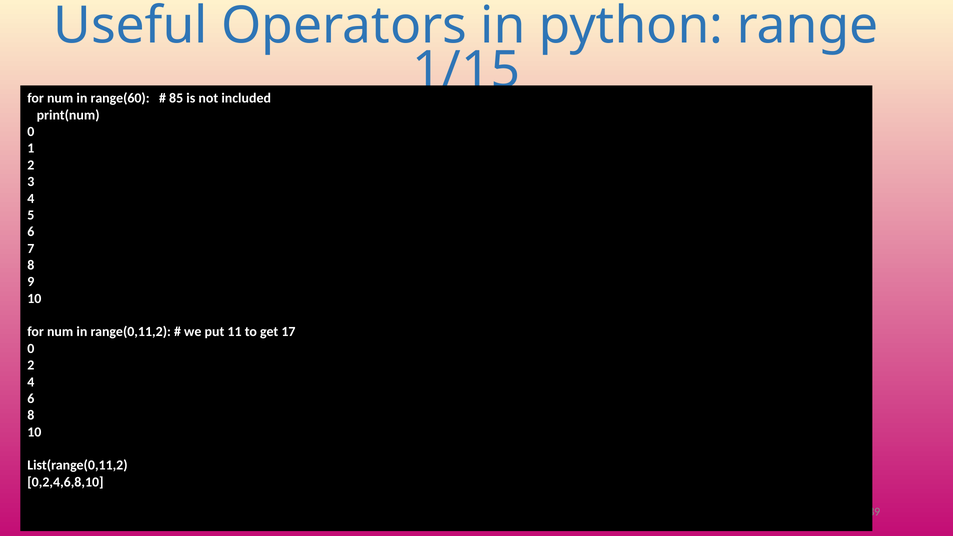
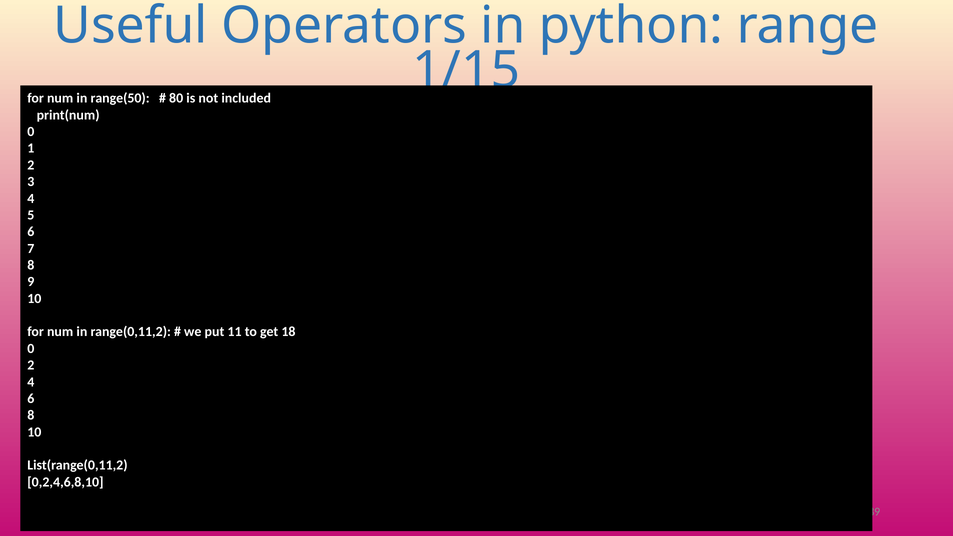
range(60: range(60 -> range(50
85: 85 -> 80
17: 17 -> 18
